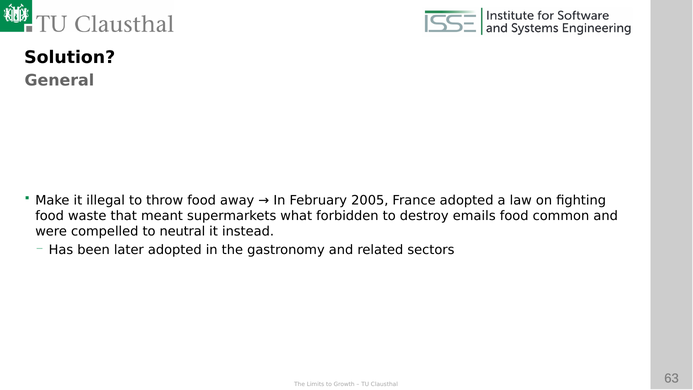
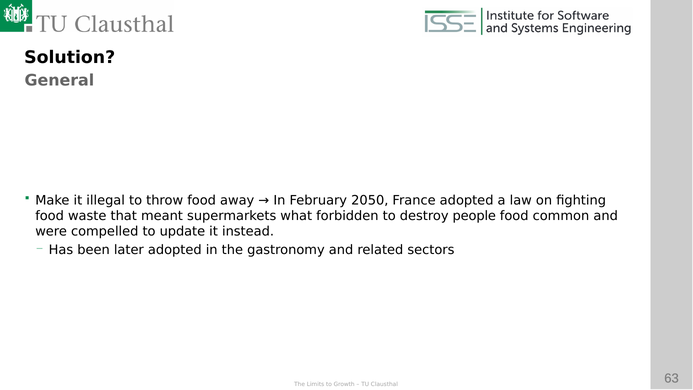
2005: 2005 -> 2050
emails: emails -> people
neutral: neutral -> update
